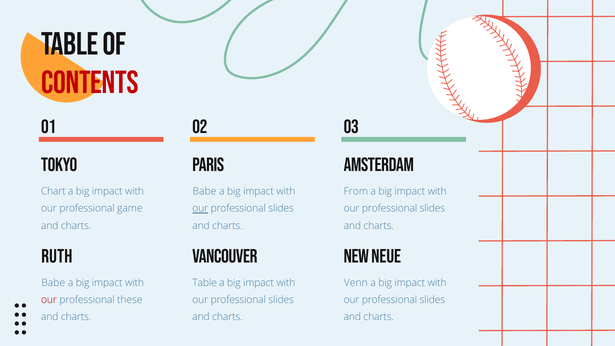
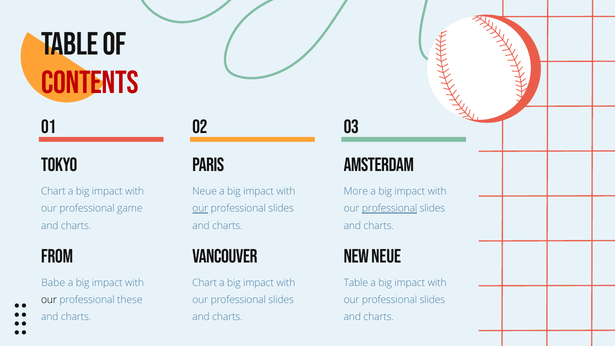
Babe at (204, 191): Babe -> Neue
From: From -> More
professional at (390, 209) underline: none -> present
Ruth: Ruth -> From
Table at (205, 283): Table -> Chart
Venn at (356, 283): Venn -> Table
our at (49, 300) colour: red -> black
